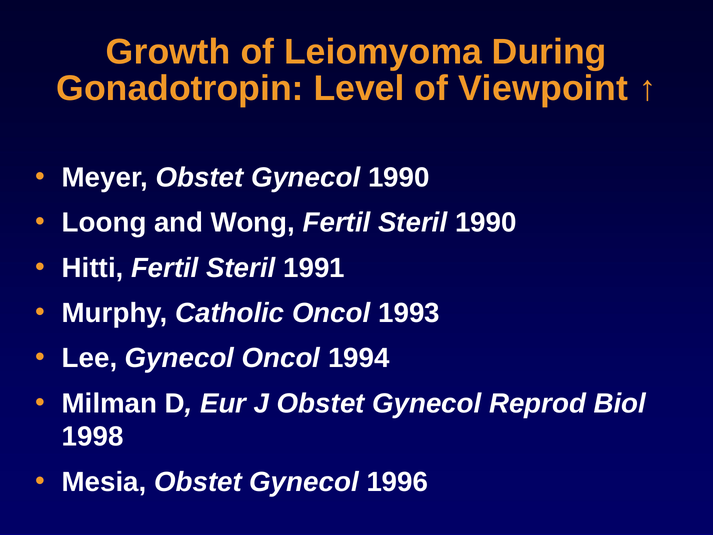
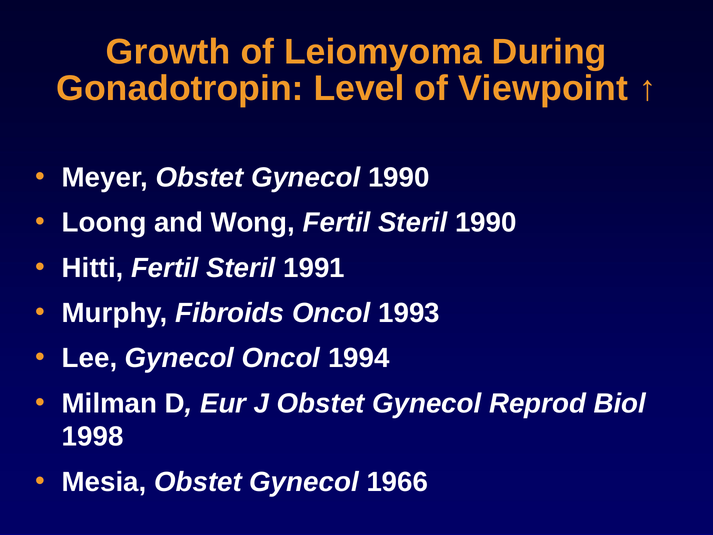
Catholic: Catholic -> Fibroids
1996: 1996 -> 1966
